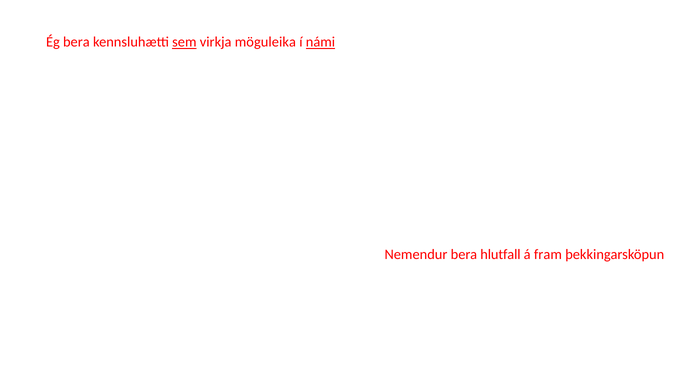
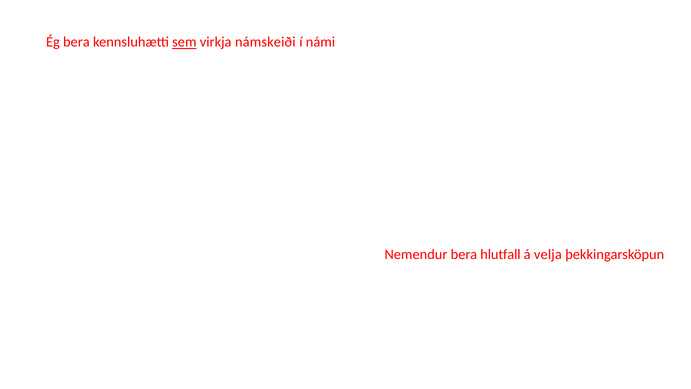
möguleika: möguleika -> námskeiði
námi underline: present -> none
fram: fram -> velja
